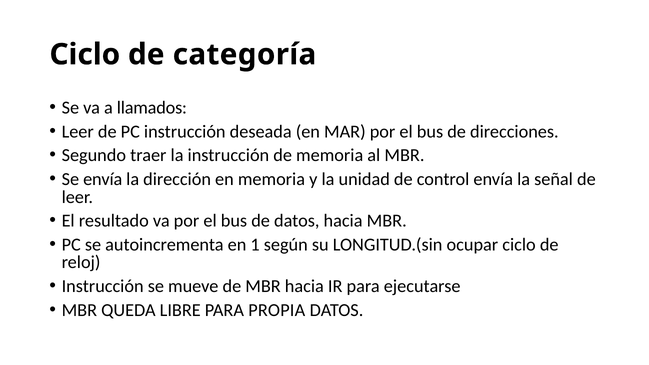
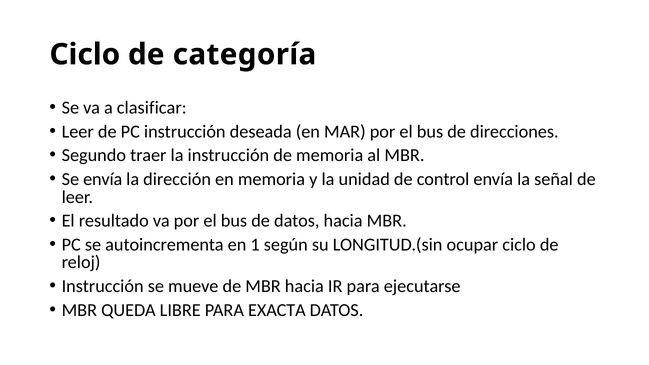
llamados: llamados -> clasificar
PROPIA: PROPIA -> EXACTA
